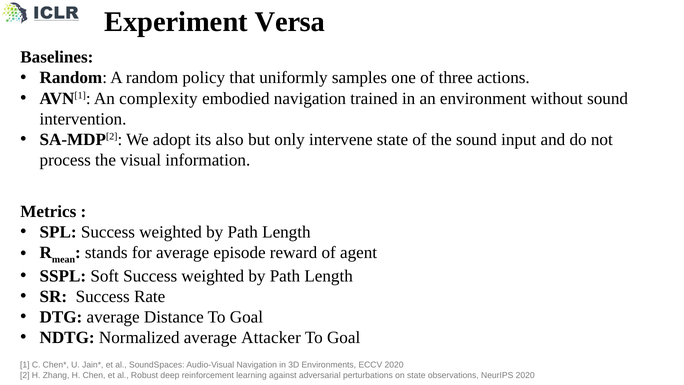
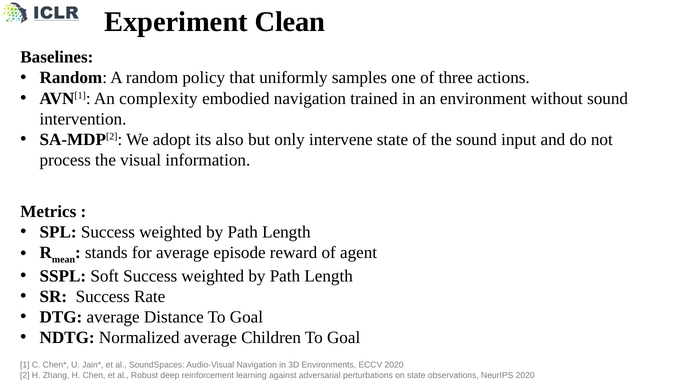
Versa: Versa -> Clean
Attacker: Attacker -> Children
